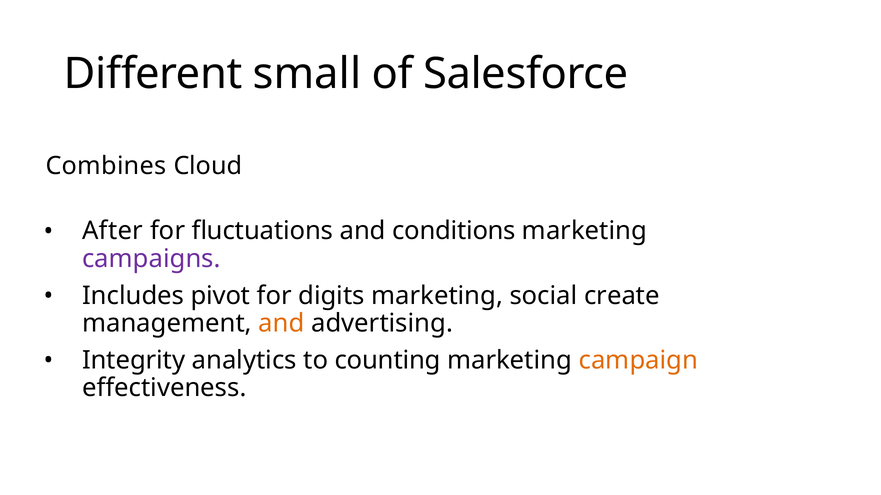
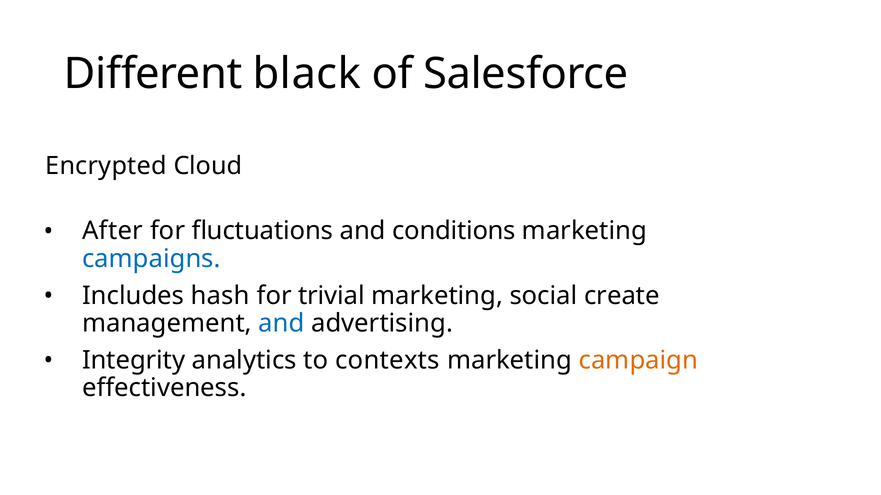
small: small -> black
Combines: Combines -> Encrypted
campaigns colour: purple -> blue
pivot: pivot -> hash
digits: digits -> trivial
and at (281, 324) colour: orange -> blue
counting: counting -> contexts
